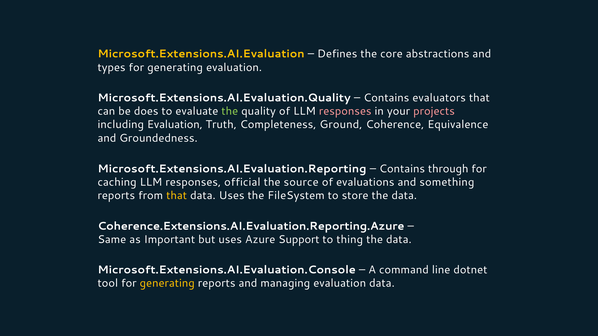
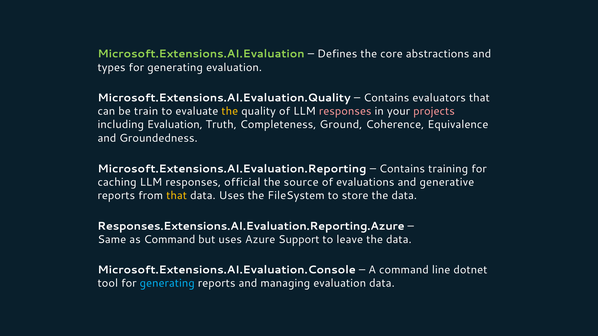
Microsoft.Extensions.AI.Evaluation colour: yellow -> light green
does: does -> train
the at (230, 111) colour: light green -> yellow
through: through -> training
something: something -> generative
Coherence.Extensions.AI.Evaluation.Reporting.Azure: Coherence.Extensions.AI.Evaluation.Reporting.Azure -> Responses.Extensions.AI.Evaluation.Reporting.Azure
as Important: Important -> Command
thing: thing -> leave
generating at (167, 284) colour: yellow -> light blue
